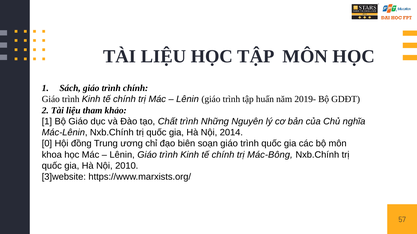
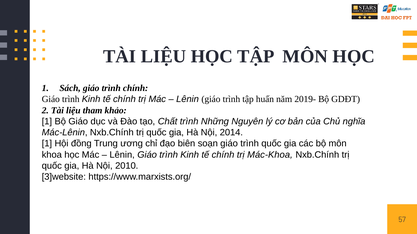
0 at (47, 144): 0 -> 1
Mác-Bông: Mác-Bông -> Mác-Khoa
